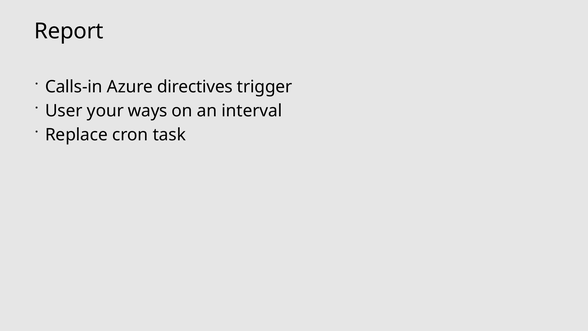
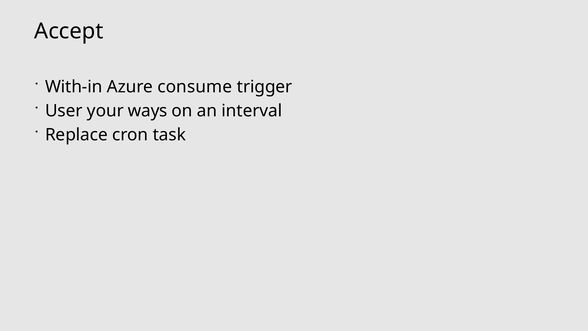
Report: Report -> Accept
Calls-in: Calls-in -> With-in
directives: directives -> consume
